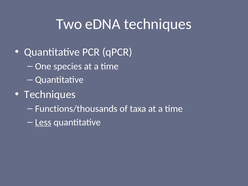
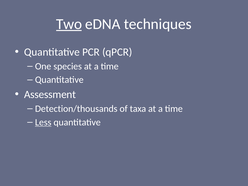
Two underline: none -> present
Techniques at (50, 94): Techniques -> Assessment
Functions/thousands: Functions/thousands -> Detection/thousands
